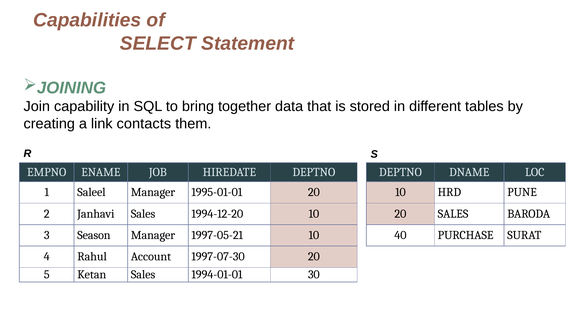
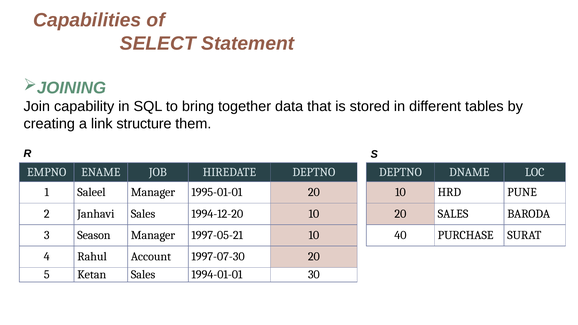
contacts: contacts -> structure
